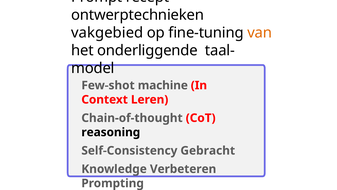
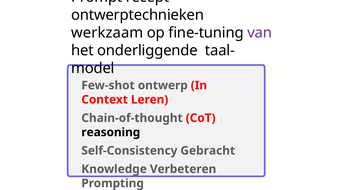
vakgebied: vakgebied -> werkzaam
van colour: orange -> purple
machine: machine -> ontwerp
